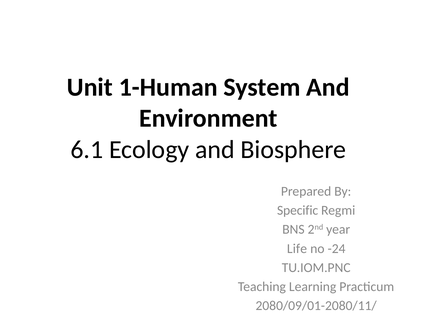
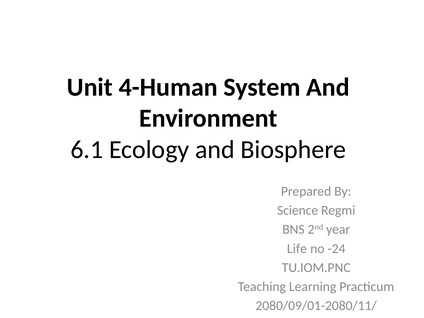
1-Human: 1-Human -> 4-Human
Specific: Specific -> Science
